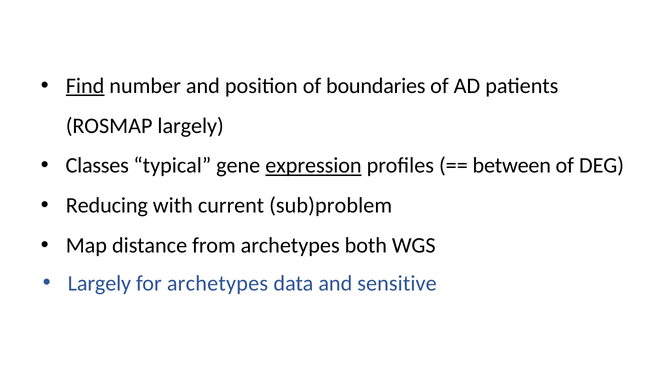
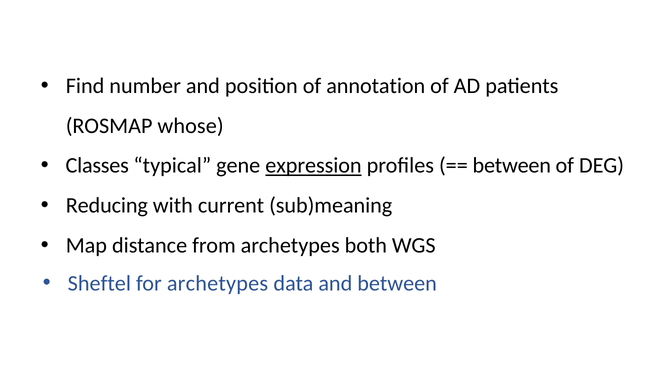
Find underline: present -> none
boundaries: boundaries -> annotation
ROSMAP largely: largely -> whose
sub)problem: sub)problem -> sub)meaning
Largely at (99, 284): Largely -> Sheftel
and sensitive: sensitive -> between
